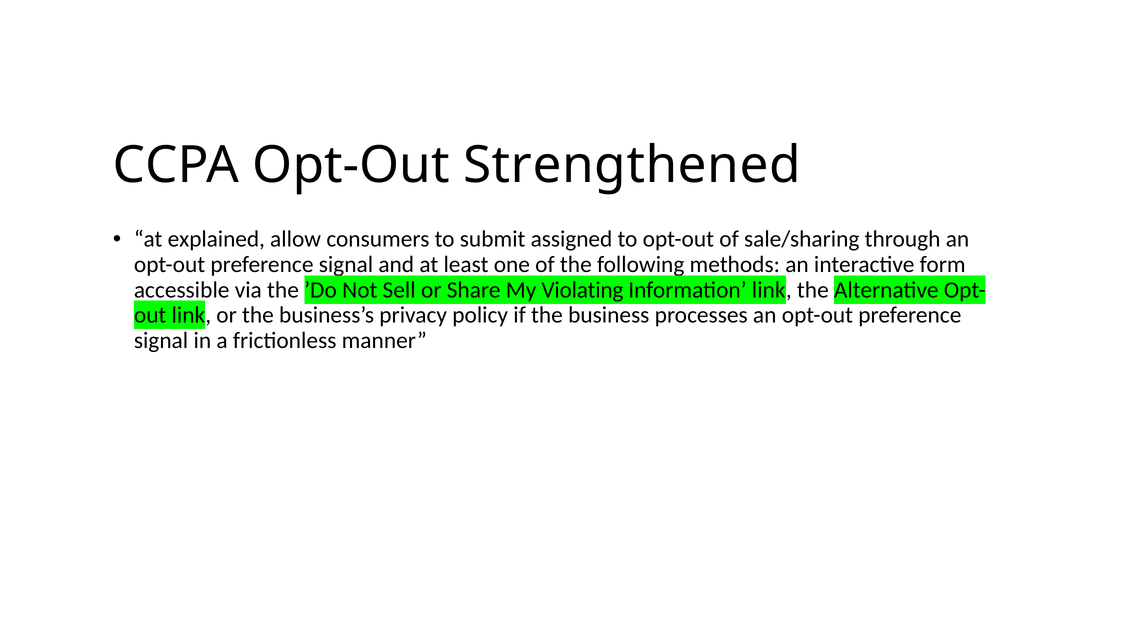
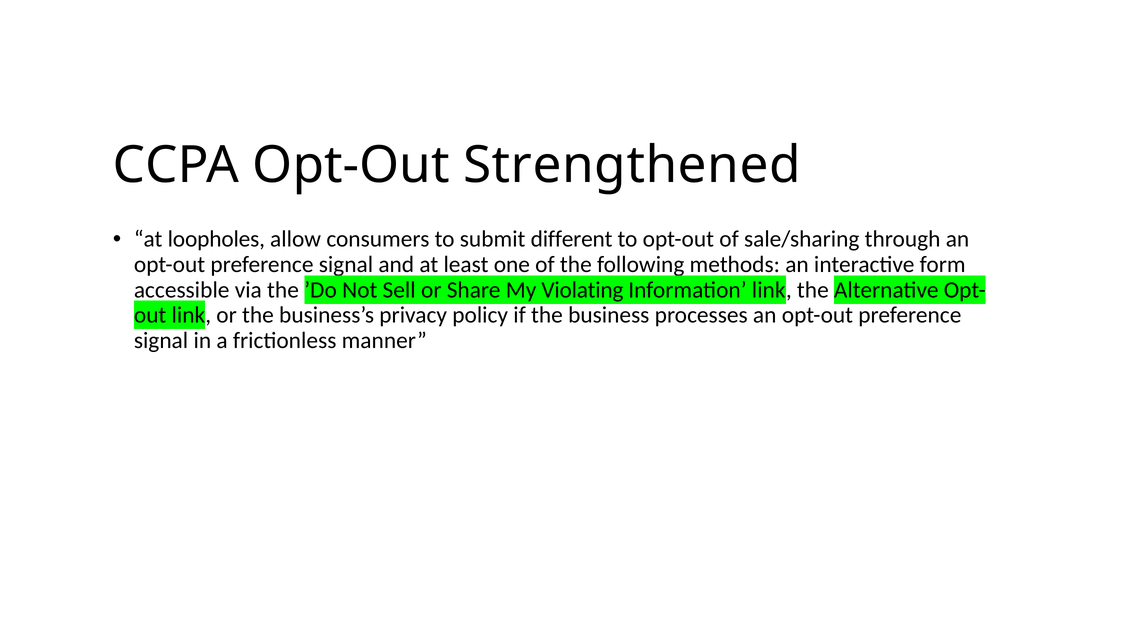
explained: explained -> loopholes
assigned: assigned -> different
